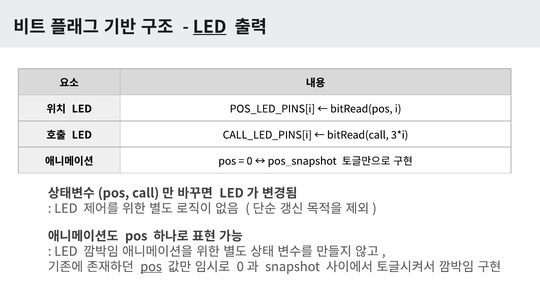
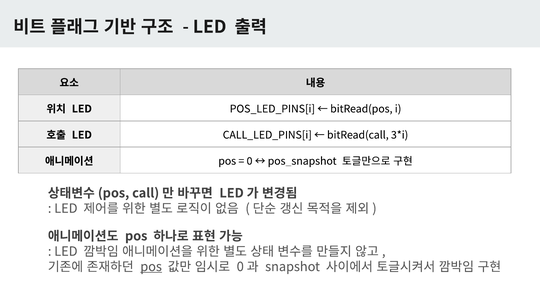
LED at (210, 27) underline: present -> none
